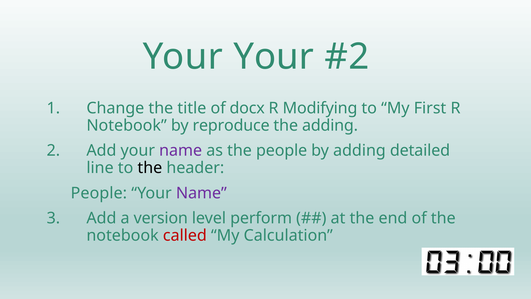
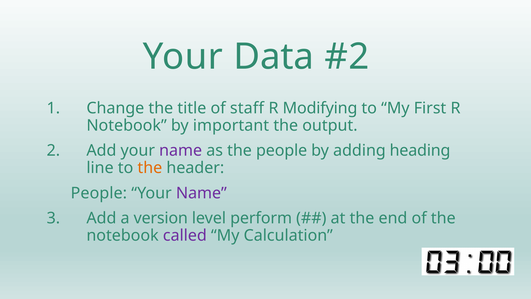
Your Your: Your -> Data
docx: docx -> staff
reproduce: reproduce -> important
the adding: adding -> output
detailed: detailed -> heading
the at (150, 168) colour: black -> orange
called colour: red -> purple
